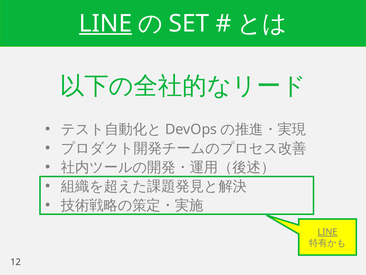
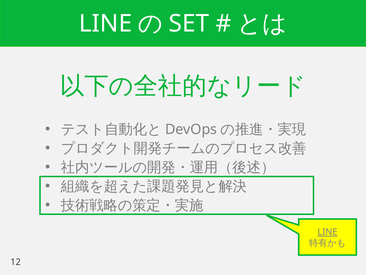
LINE at (106, 23) underline: present -> none
